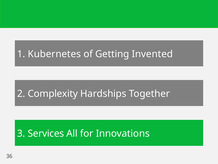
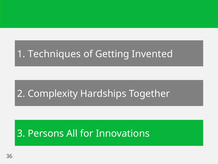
Kubernetes: Kubernetes -> Techniques
Services: Services -> Persons
